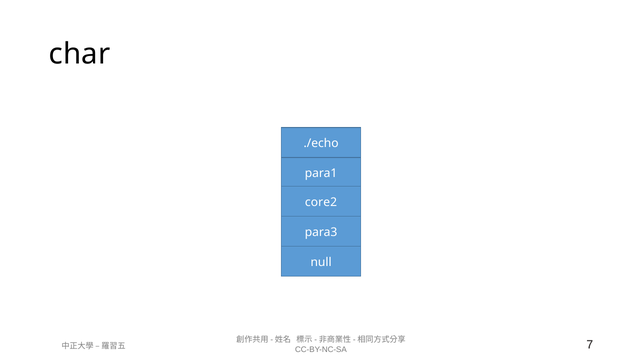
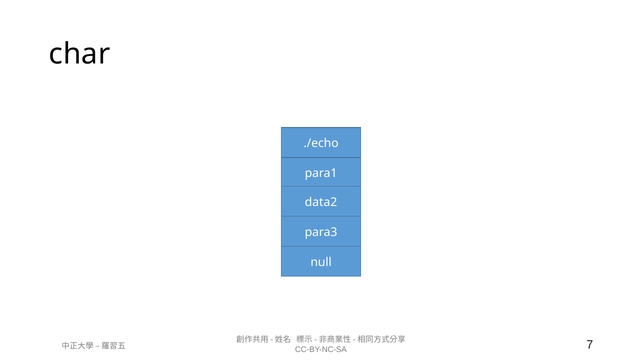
core2: core2 -> data2
